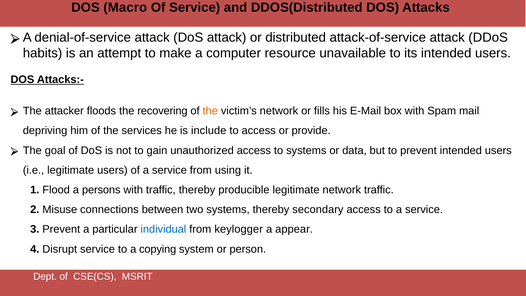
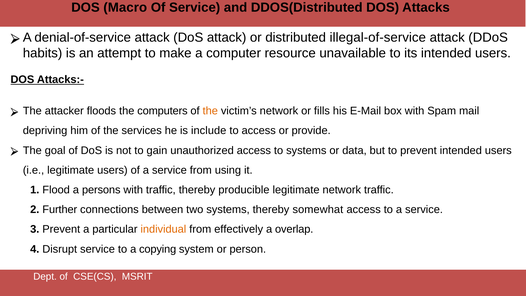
attack-of-service: attack-of-service -> illegal-of-service
recovering: recovering -> computers
Misuse: Misuse -> Further
secondary: secondary -> somewhat
individual colour: blue -> orange
keylogger: keylogger -> effectively
appear: appear -> overlap
